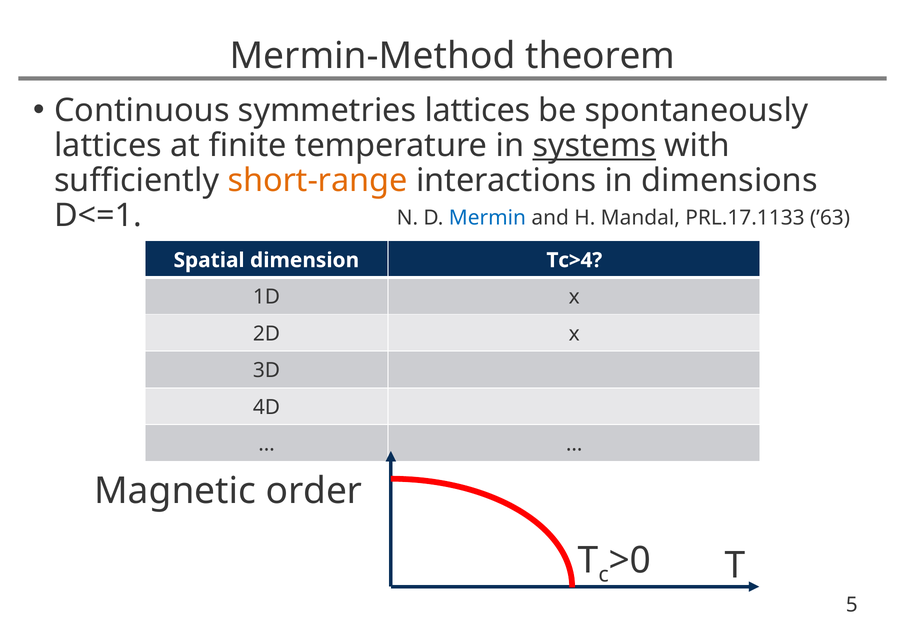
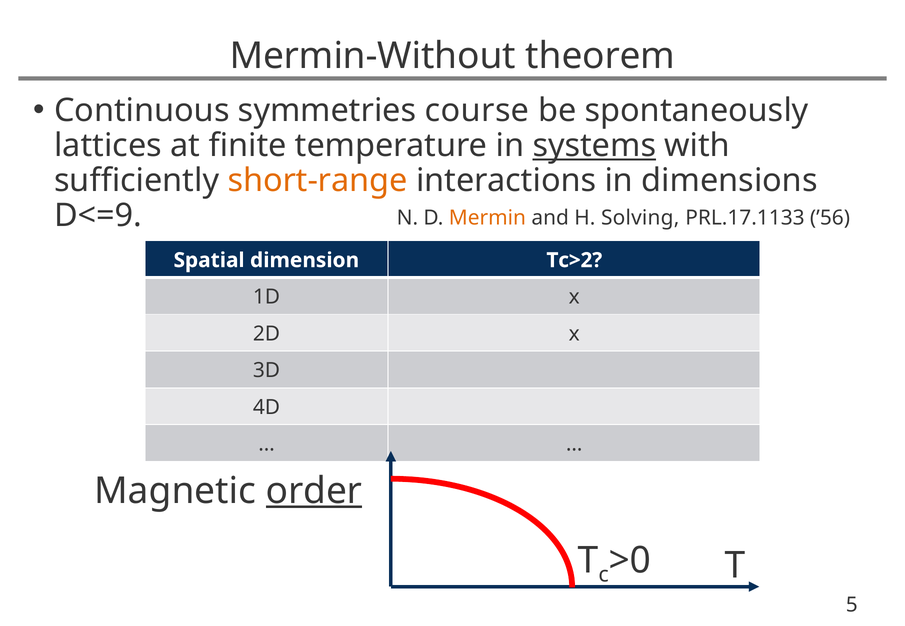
Mermin-Method: Mermin-Method -> Mermin-Without
symmetries lattices: lattices -> course
D<=1: D<=1 -> D<=9
Mermin colour: blue -> orange
Mandal: Mandal -> Solving
’63: ’63 -> ’56
Tc>4: Tc>4 -> Tc>2
order underline: none -> present
